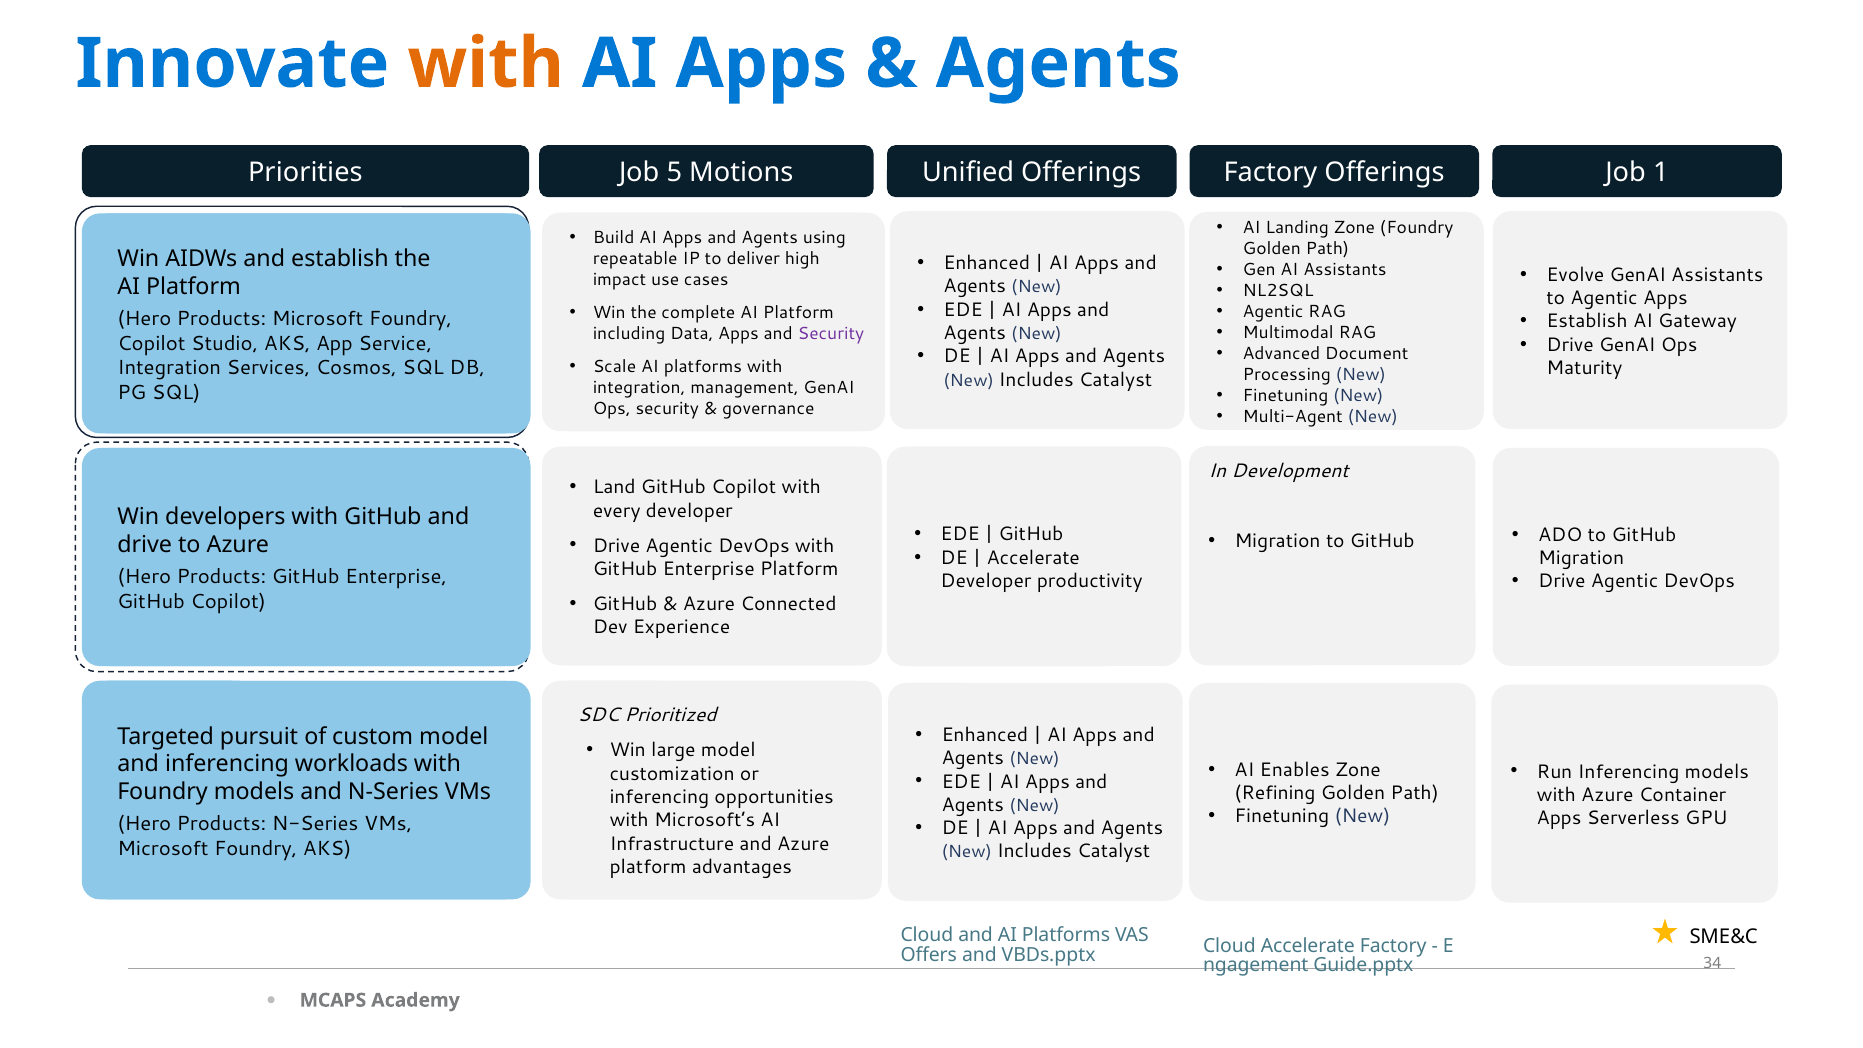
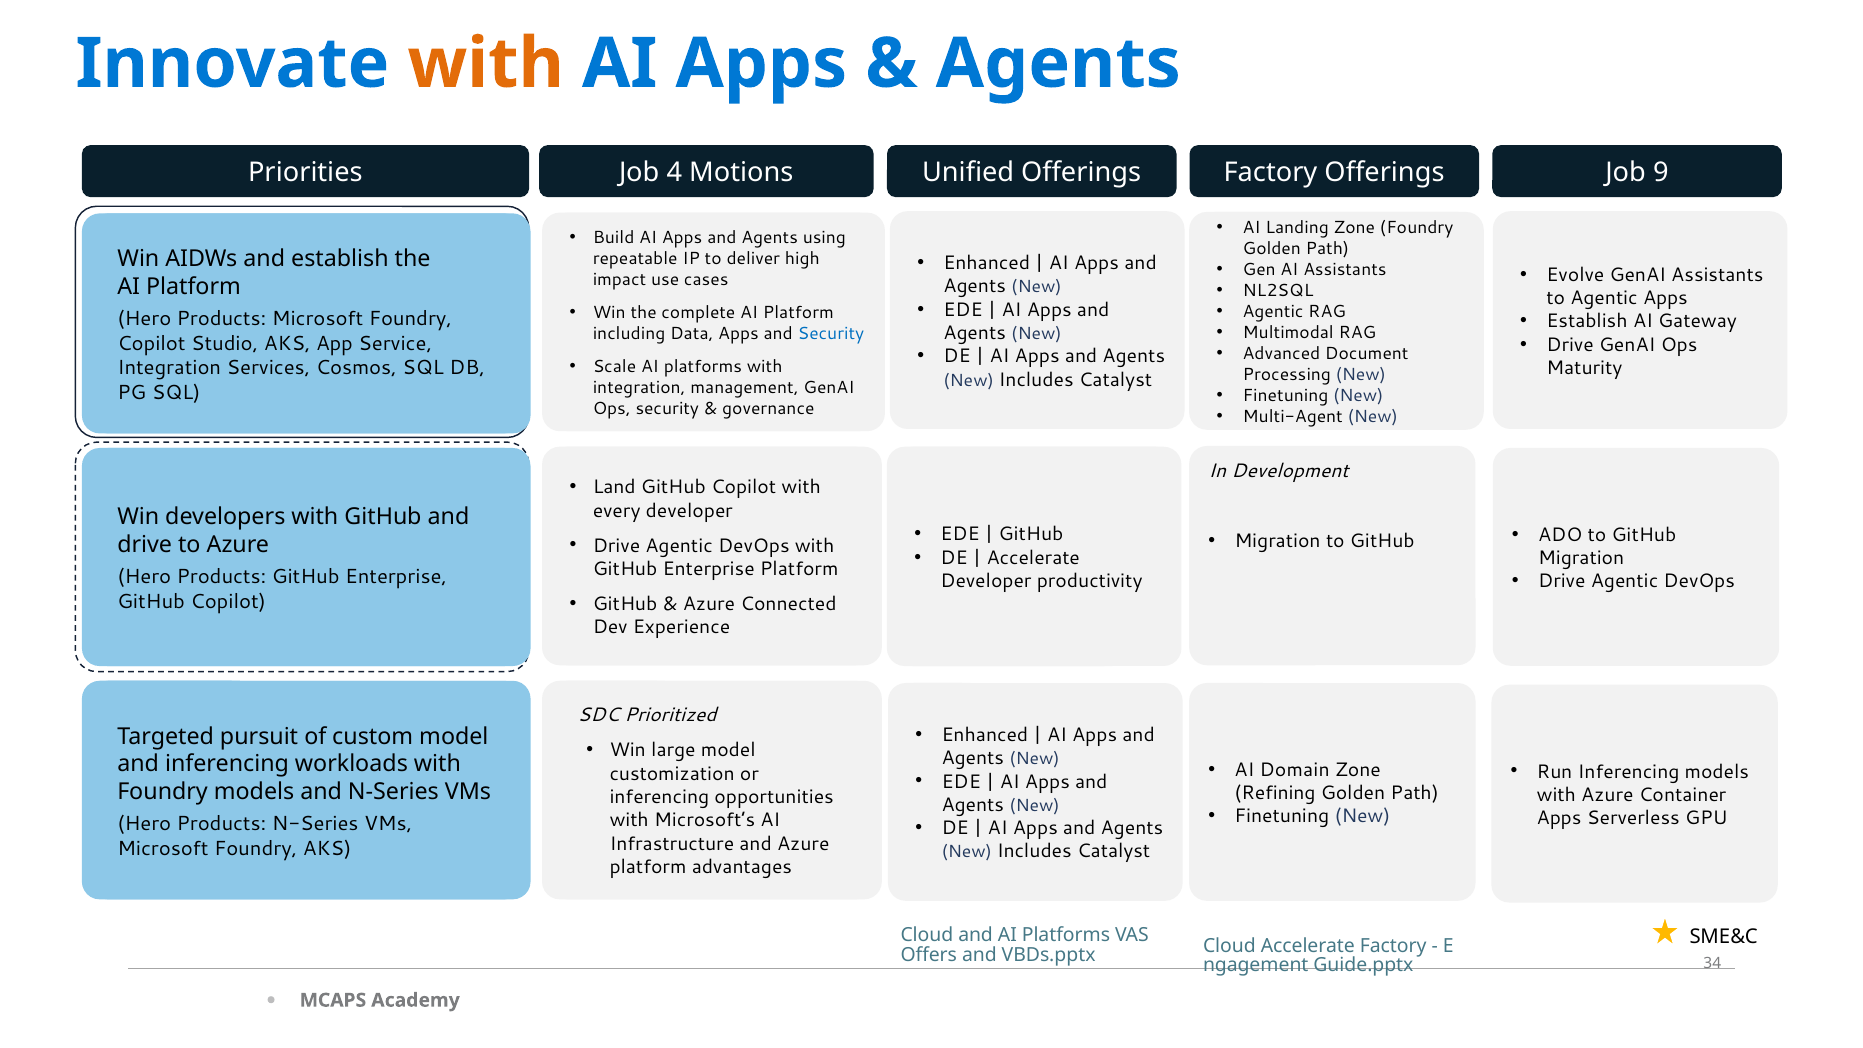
5: 5 -> 4
1: 1 -> 9
Security at (831, 334) colour: purple -> blue
Enables: Enables -> Domain
